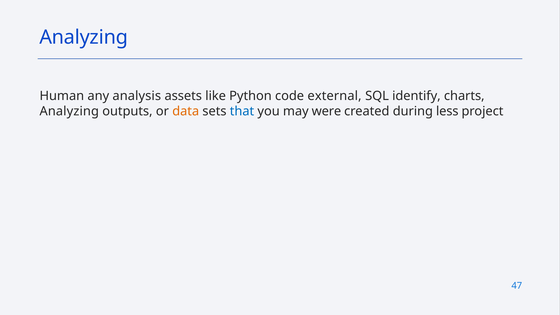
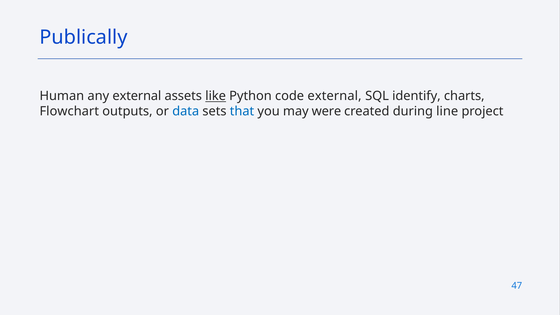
Analyzing at (84, 37): Analyzing -> Publically
any analysis: analysis -> external
like underline: none -> present
Analyzing at (69, 111): Analyzing -> Flowchart
data colour: orange -> blue
less: less -> line
